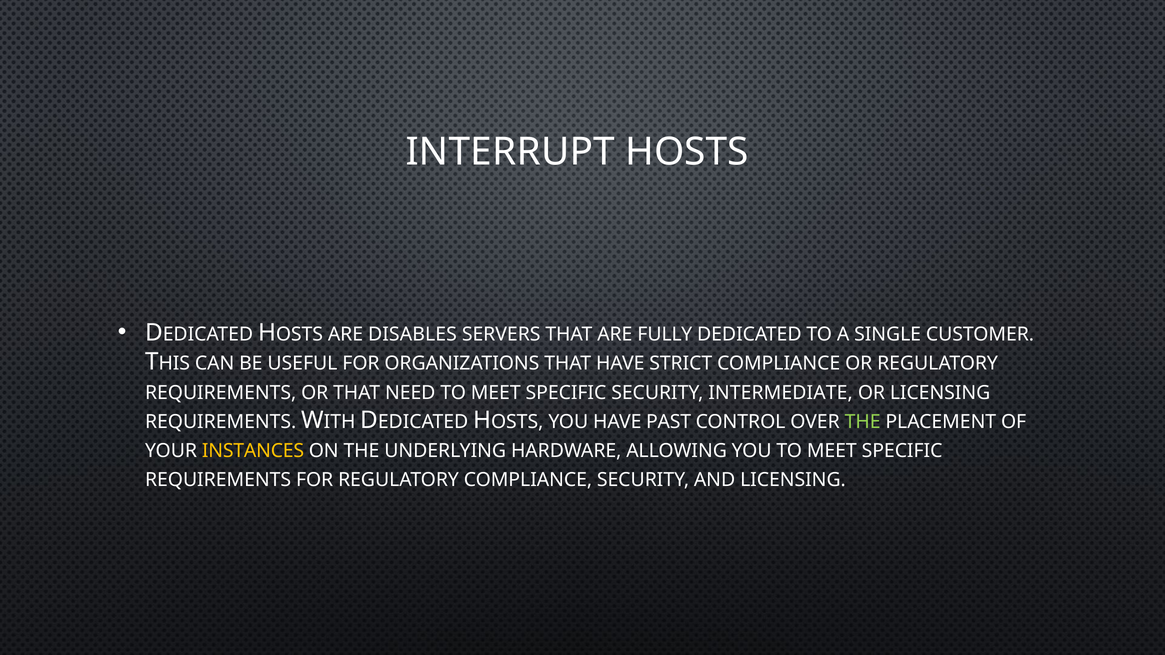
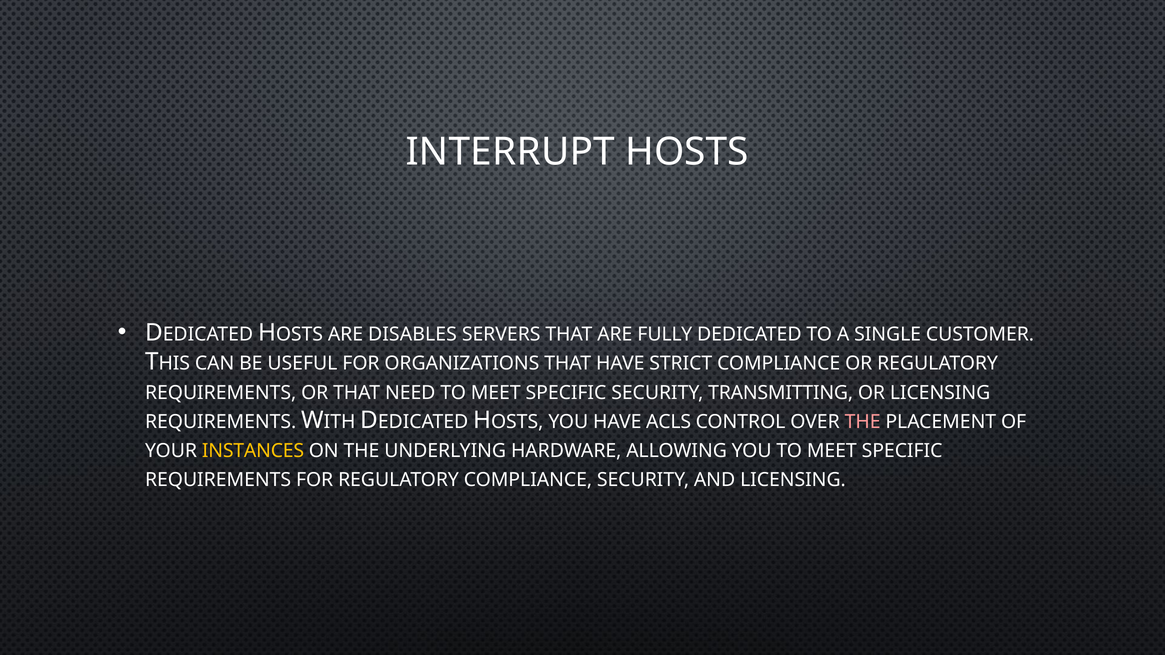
INTERMEDIATE: INTERMEDIATE -> TRANSMITTING
PAST: PAST -> ACLS
THE at (863, 422) colour: light green -> pink
